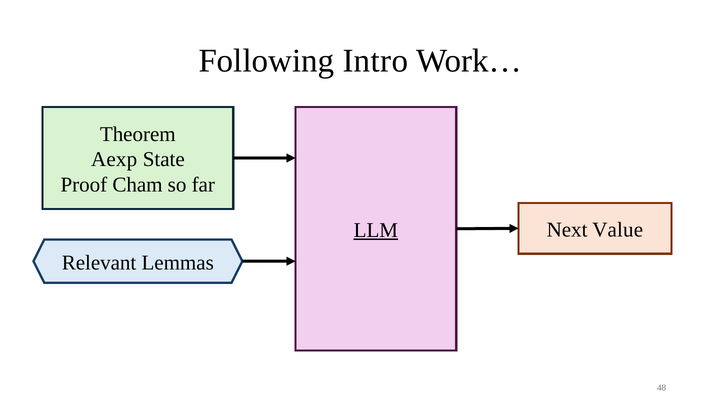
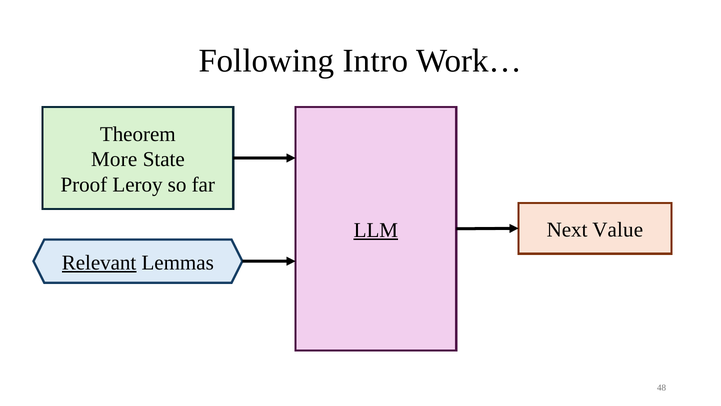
Aexp: Aexp -> More
Cham: Cham -> Leroy
Relevant underline: none -> present
